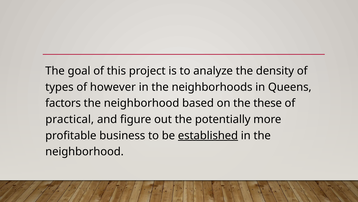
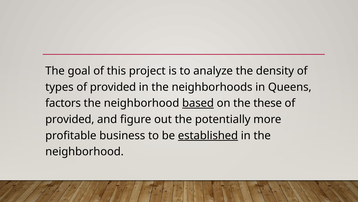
types of however: however -> provided
based underline: none -> present
practical at (70, 119): practical -> provided
